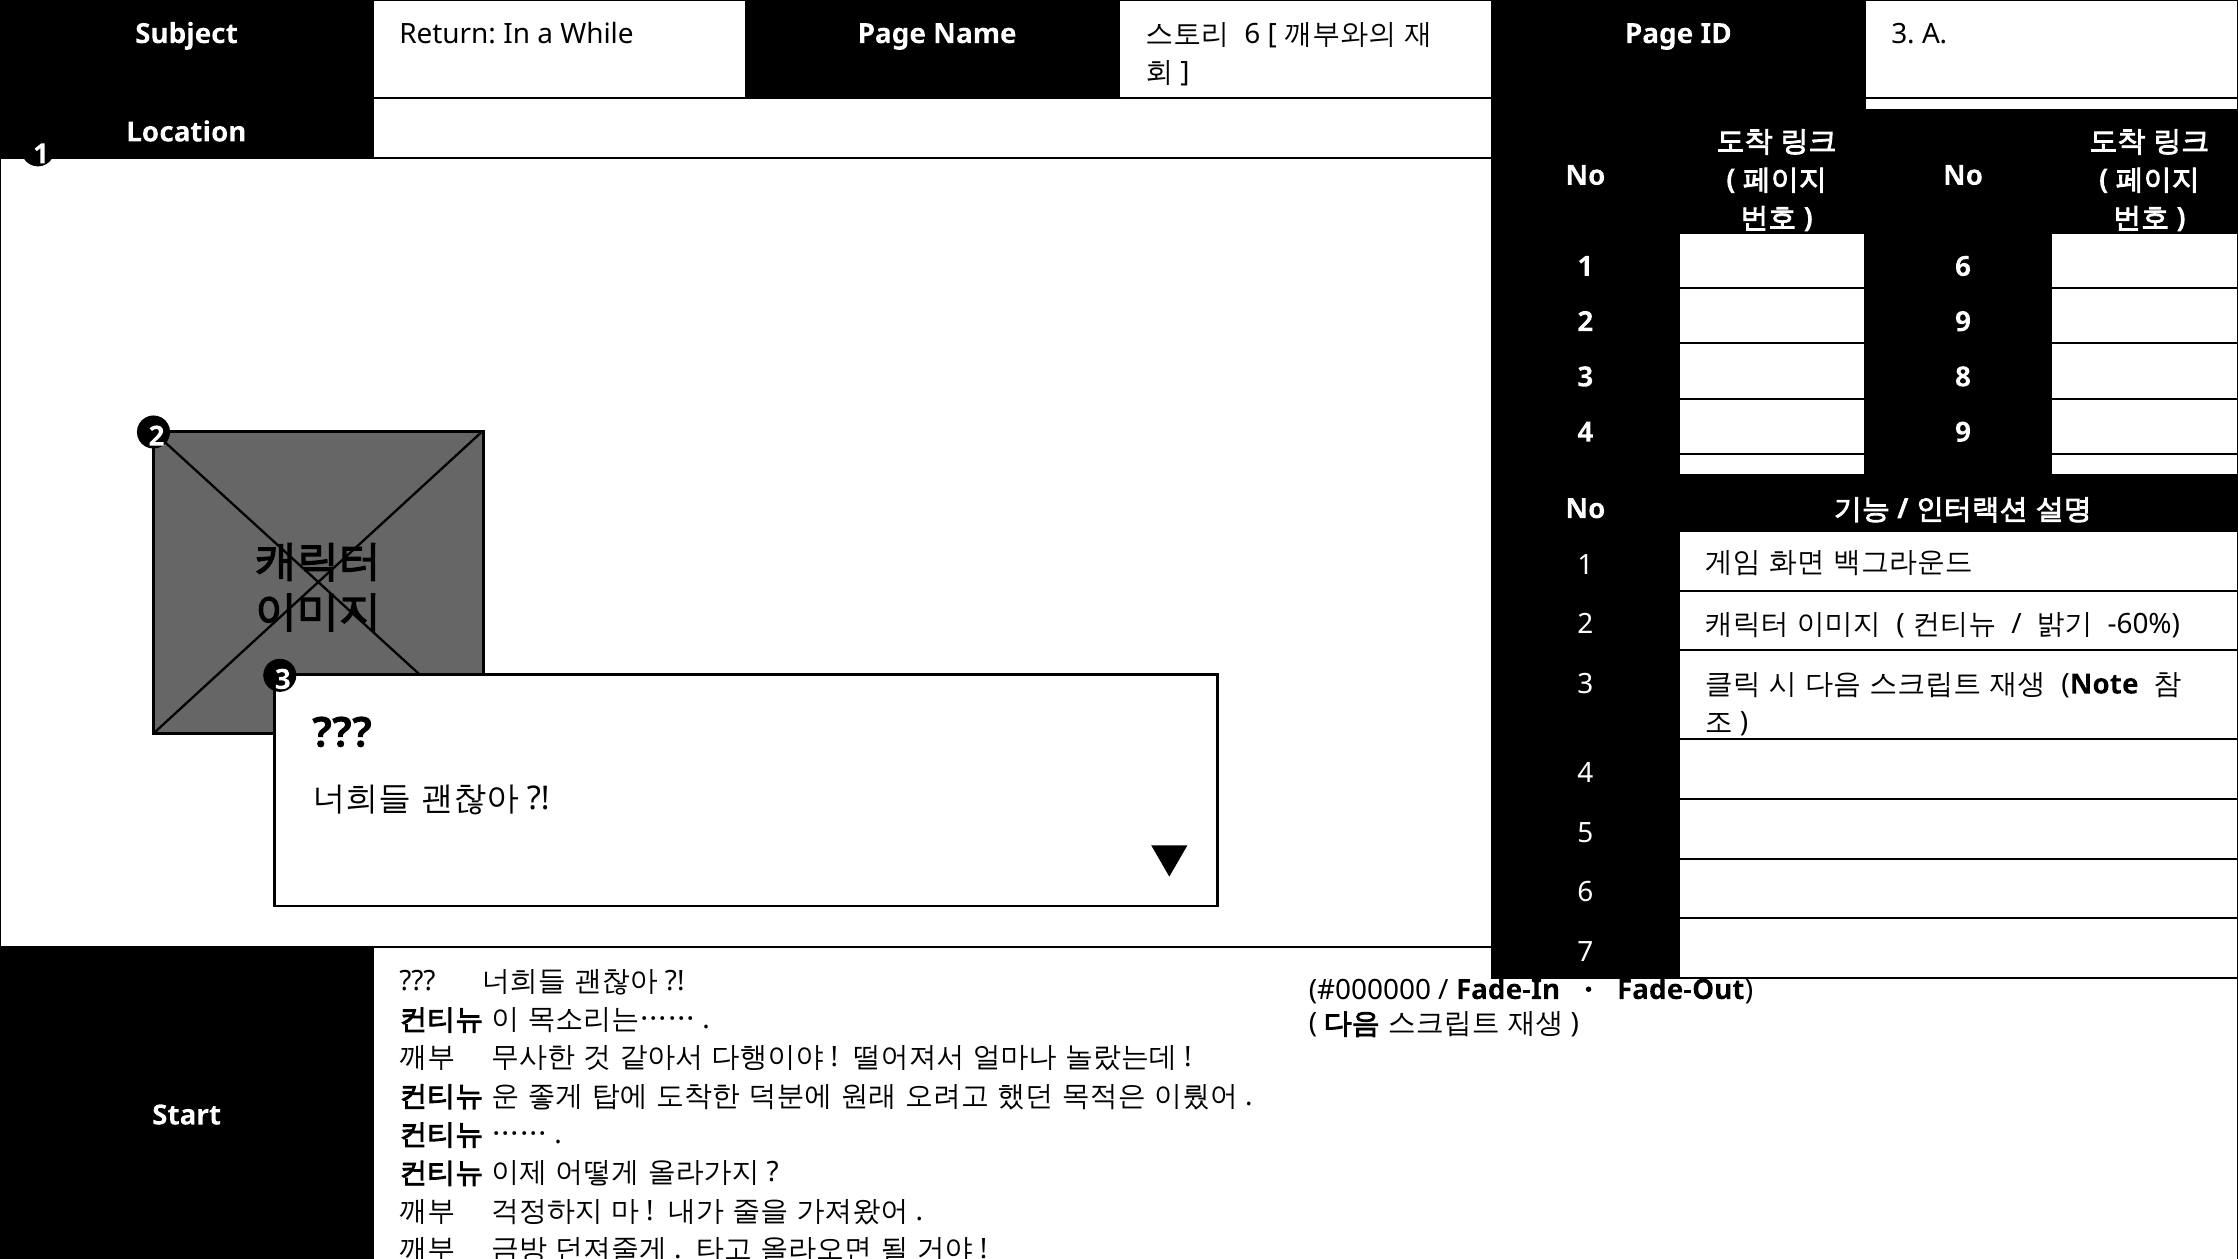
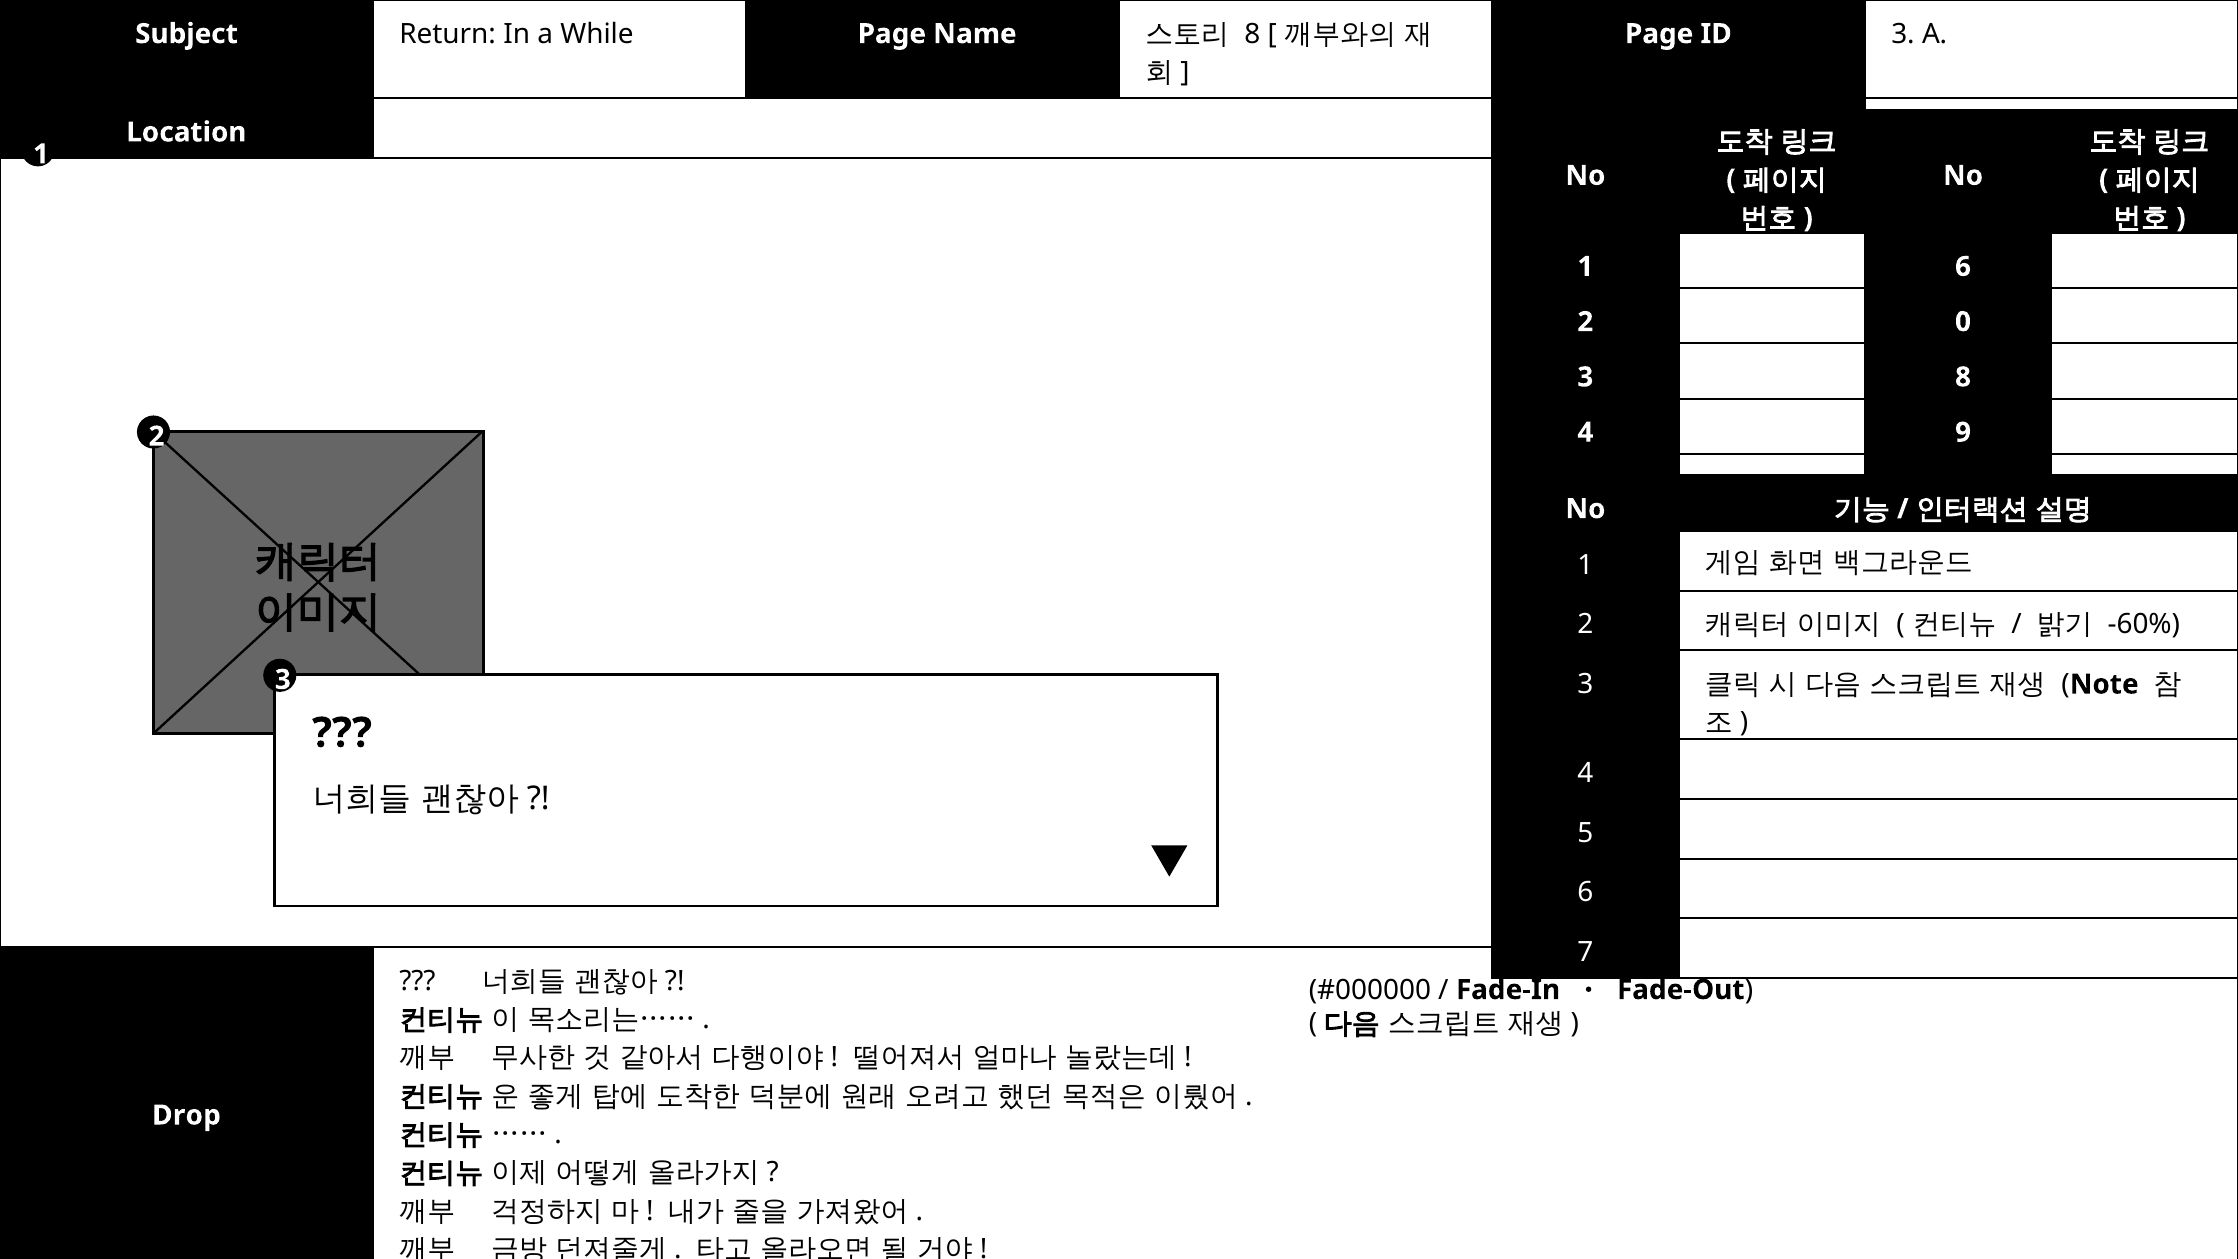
6 at (1252, 34): 6 -> 8
2 9: 9 -> 0
Start: Start -> Drop
